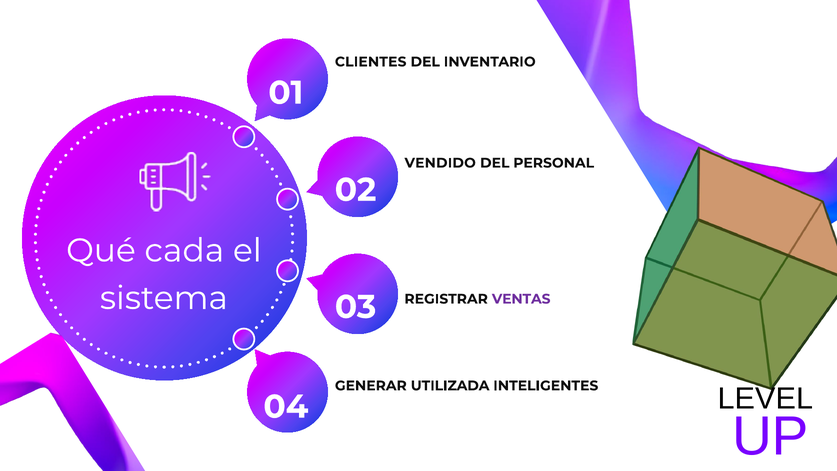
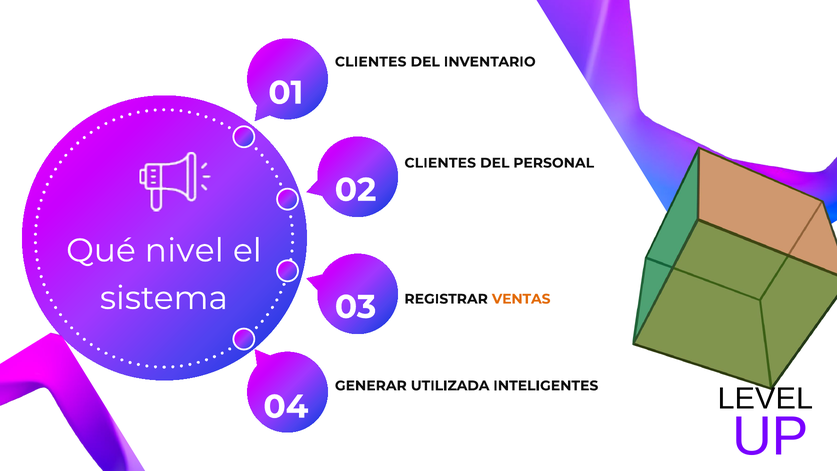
VENDIDO at (440, 163): VENDIDO -> CLIENTES
cada: cada -> nivel
VENTAS colour: purple -> orange
